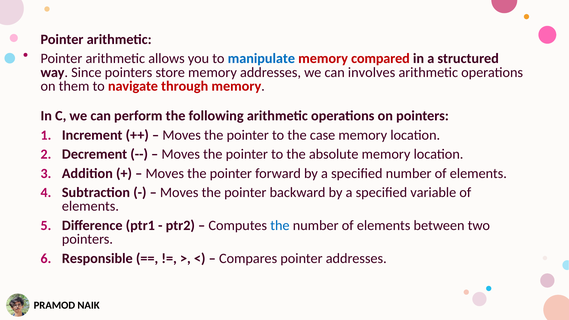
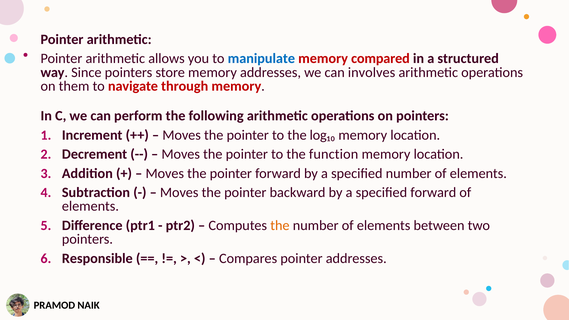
case: case -> log₁₀
absolute: absolute -> function
specified variable: variable -> forward
the at (280, 225) colour: blue -> orange
